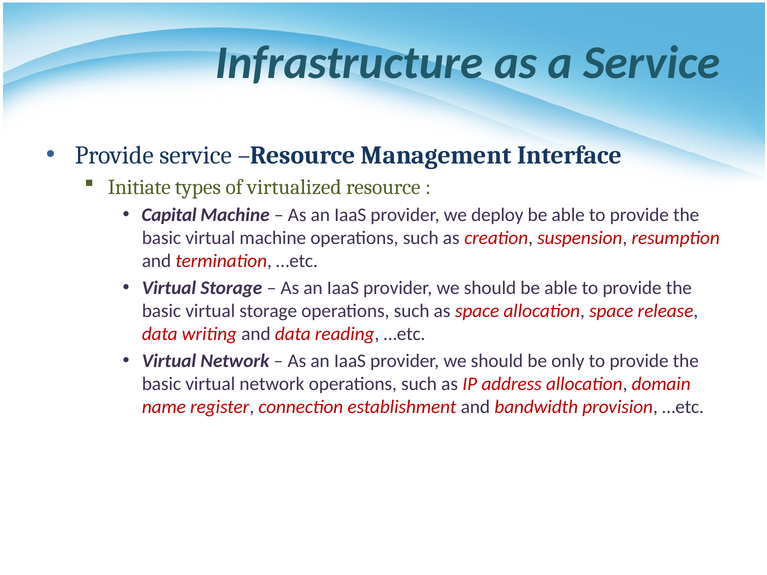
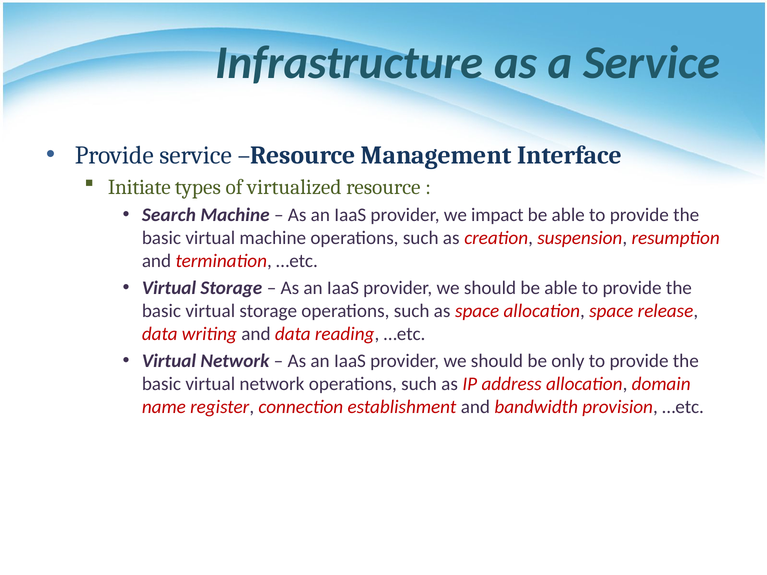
Capital: Capital -> Search
deploy: deploy -> impact
